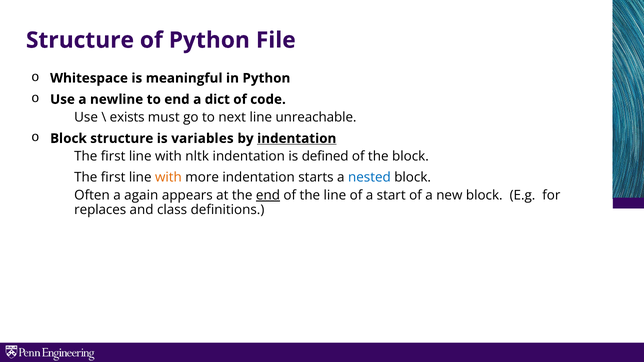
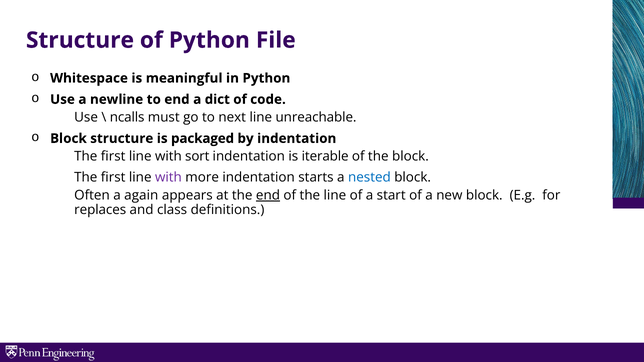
exists: exists -> ncalls
variables: variables -> packaged
indentation at (297, 139) underline: present -> none
nltk: nltk -> sort
defined: defined -> iterable
with at (168, 178) colour: orange -> purple
